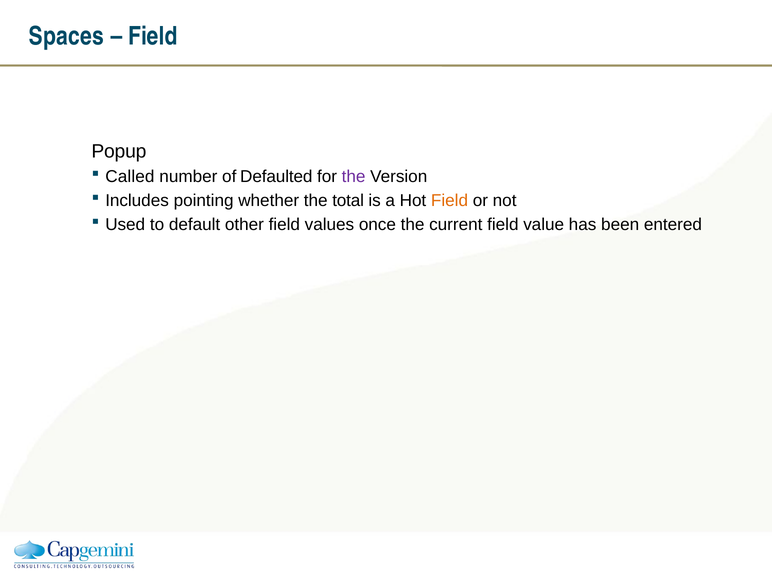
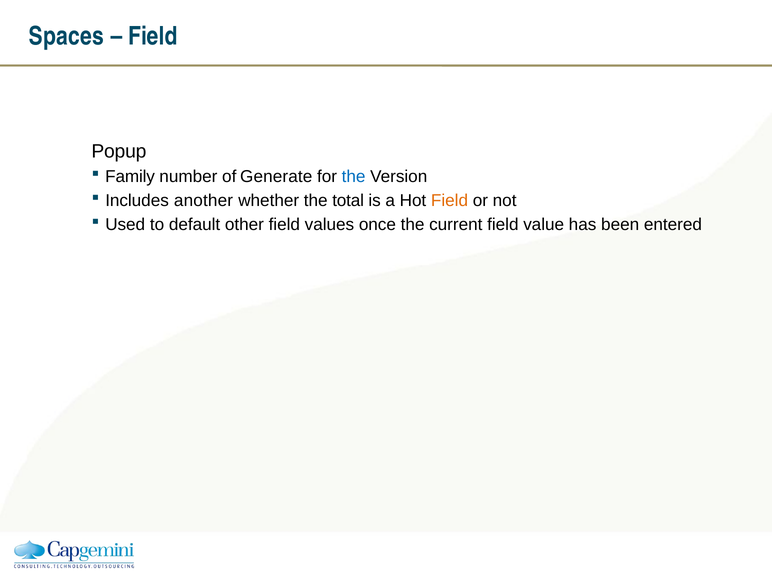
Called: Called -> Family
Defaulted: Defaulted -> Generate
the at (354, 177) colour: purple -> blue
pointing: pointing -> another
